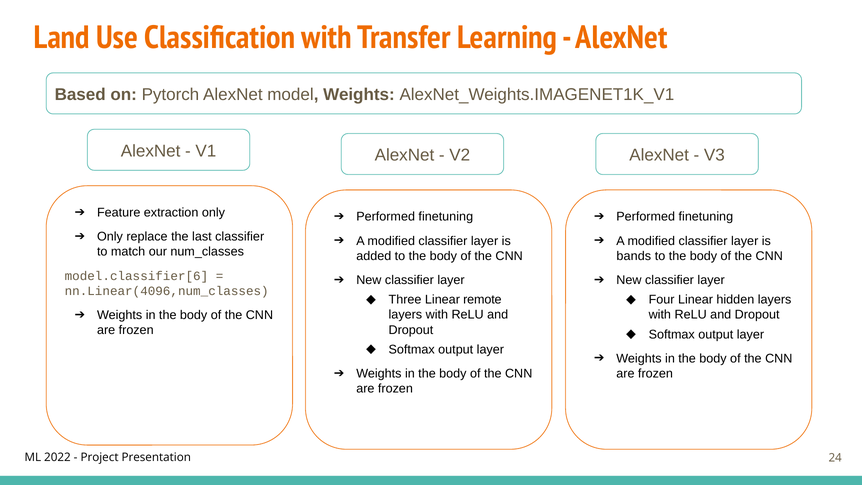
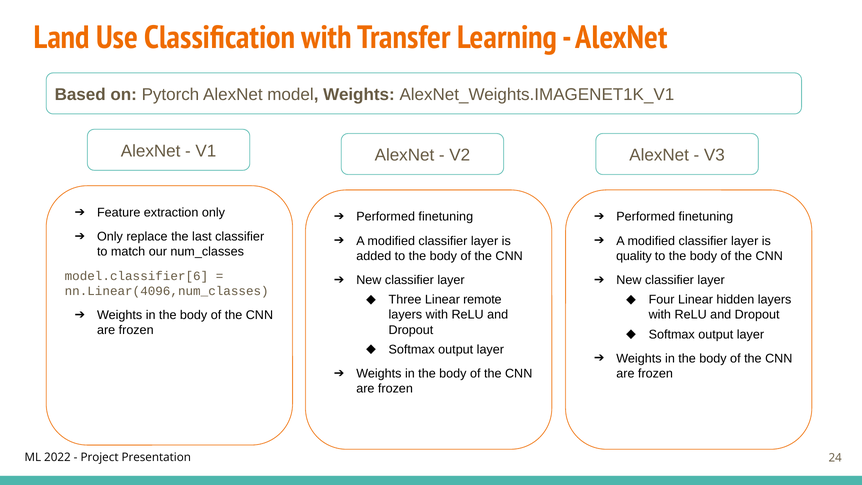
bands: bands -> quality
